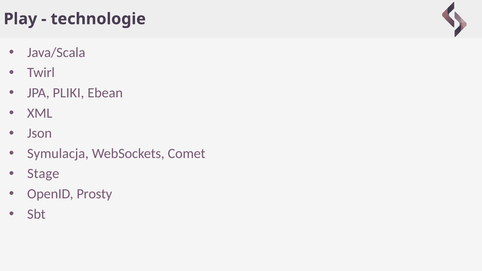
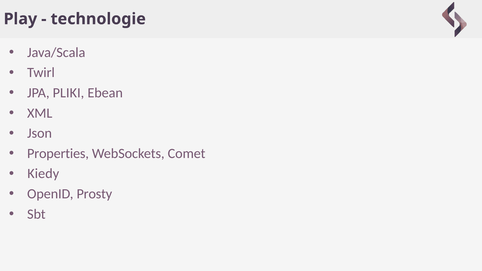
Symulacja: Symulacja -> Properties
Stage: Stage -> Kiedy
